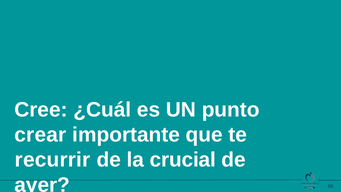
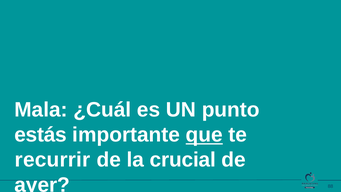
Cree: Cree -> Mala
crear: crear -> estás
que underline: none -> present
